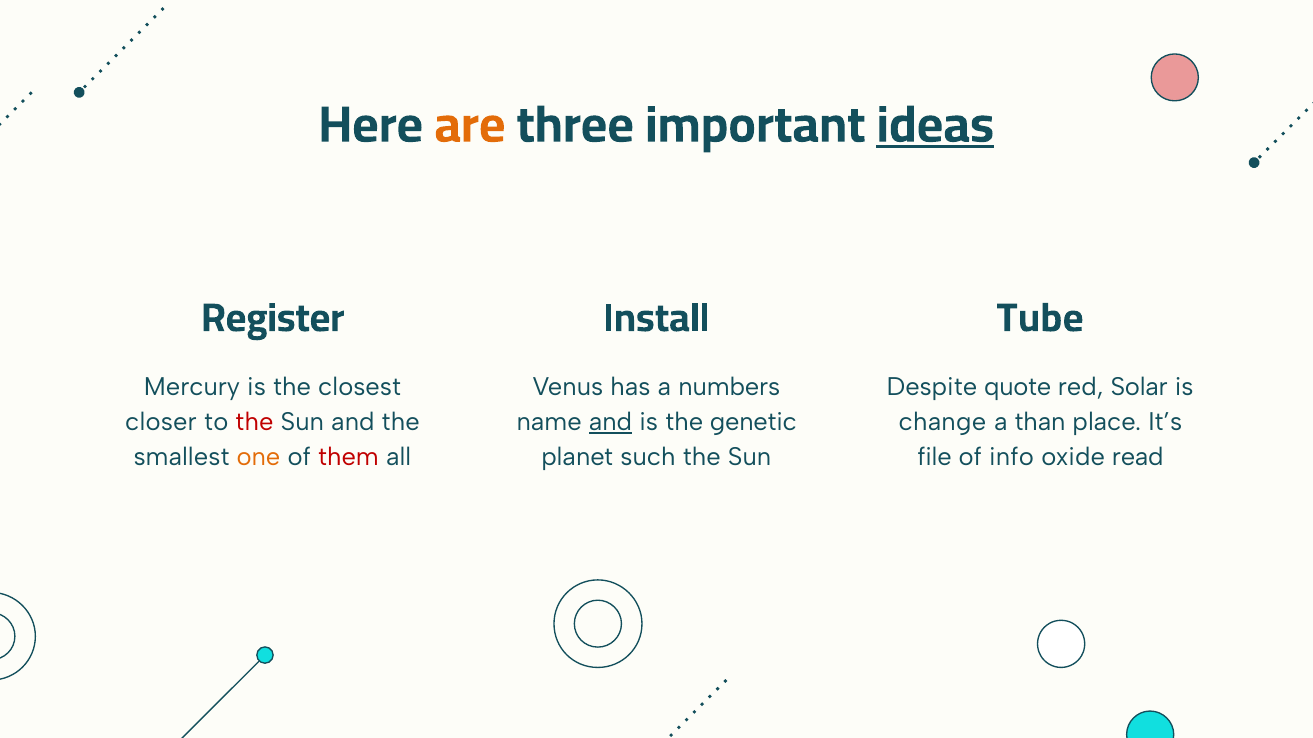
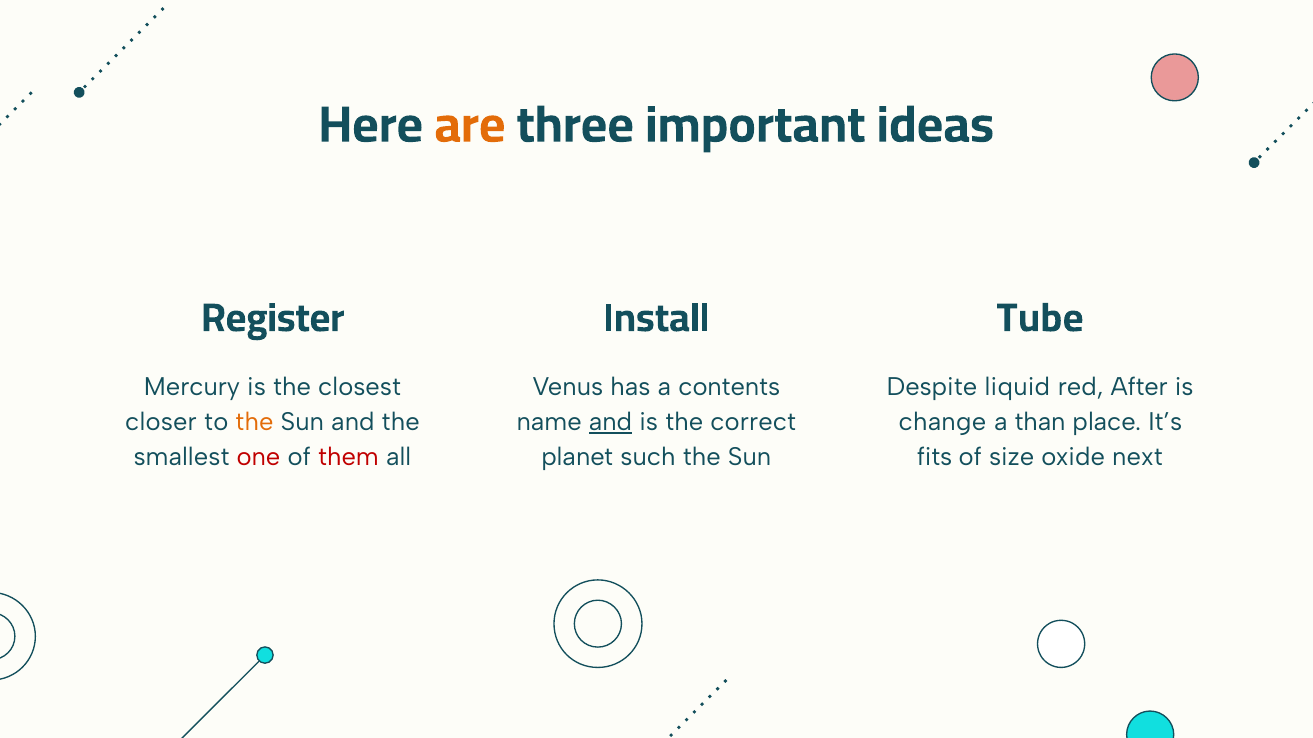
ideas underline: present -> none
numbers: numbers -> contents
quote: quote -> liquid
Solar: Solar -> After
the at (254, 423) colour: red -> orange
genetic: genetic -> correct
one colour: orange -> red
file: file -> fits
info: info -> size
read: read -> next
